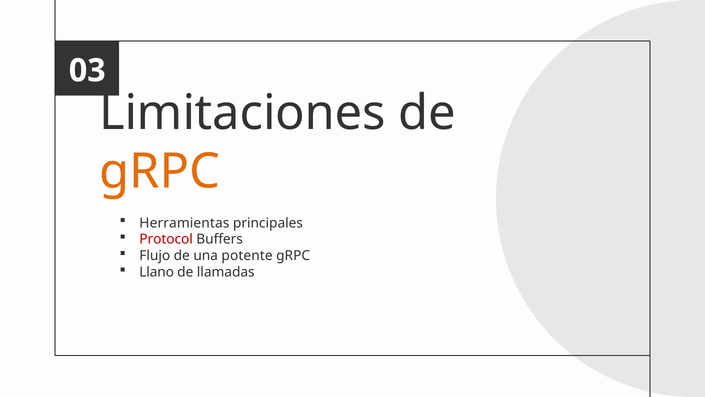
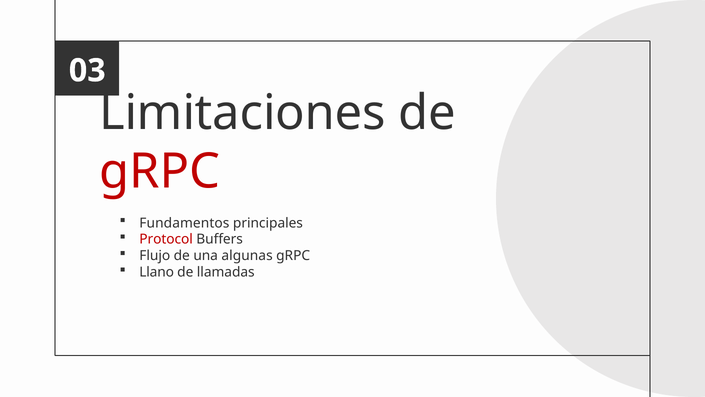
gRPC at (160, 171) colour: orange -> red
Herramientas: Herramientas -> Fundamentos
potente: potente -> algunas
